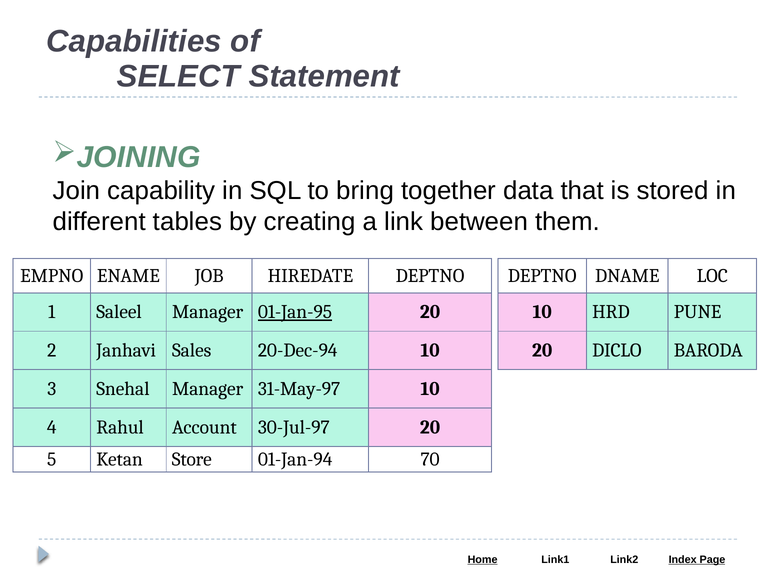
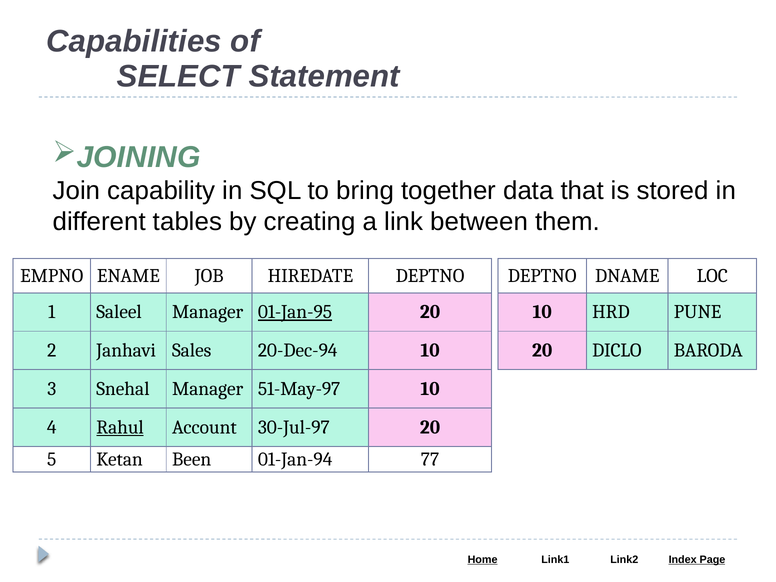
31-May-97: 31-May-97 -> 51-May-97
Rahul underline: none -> present
Store: Store -> Been
70: 70 -> 77
